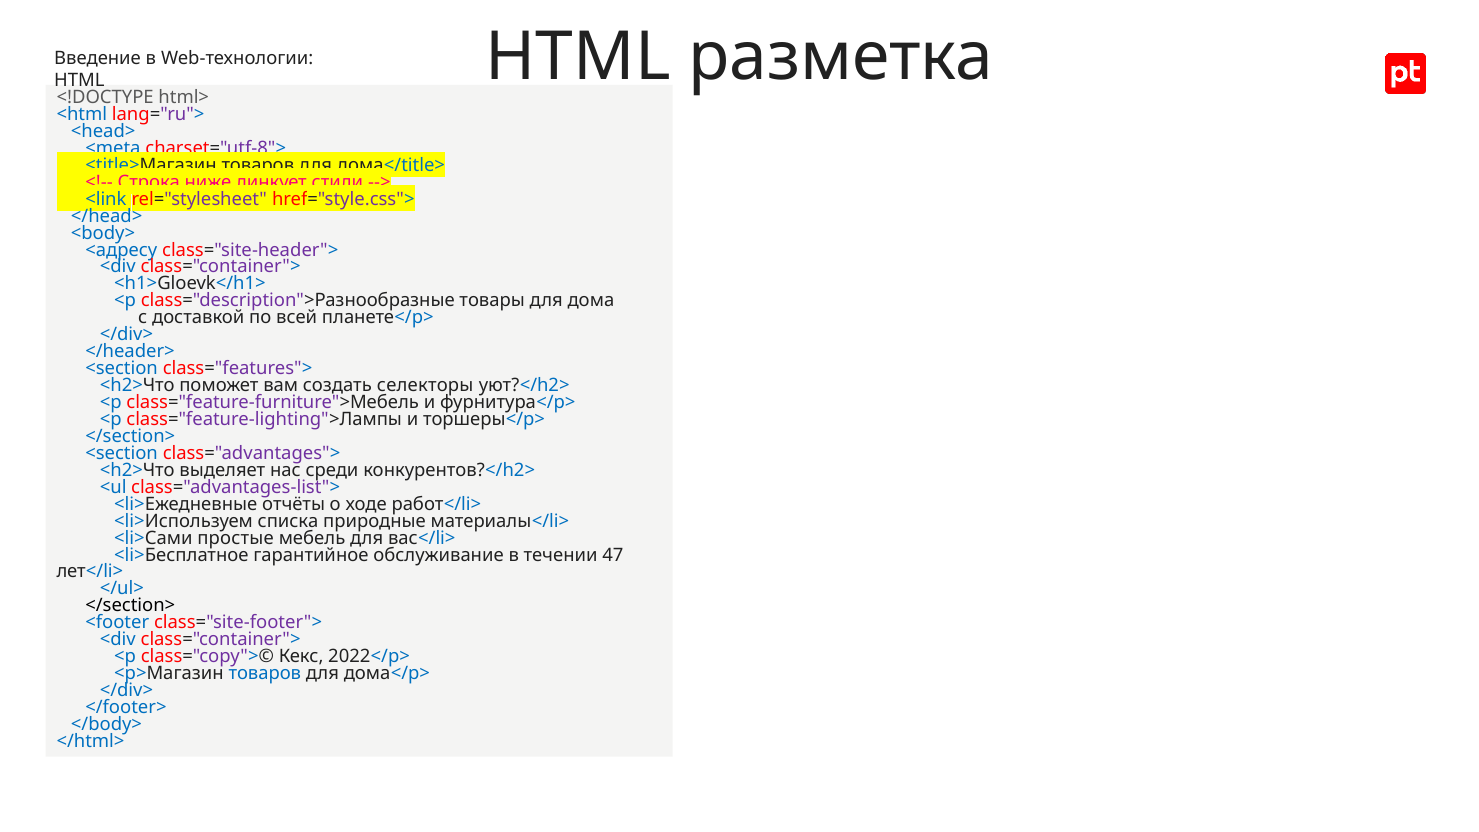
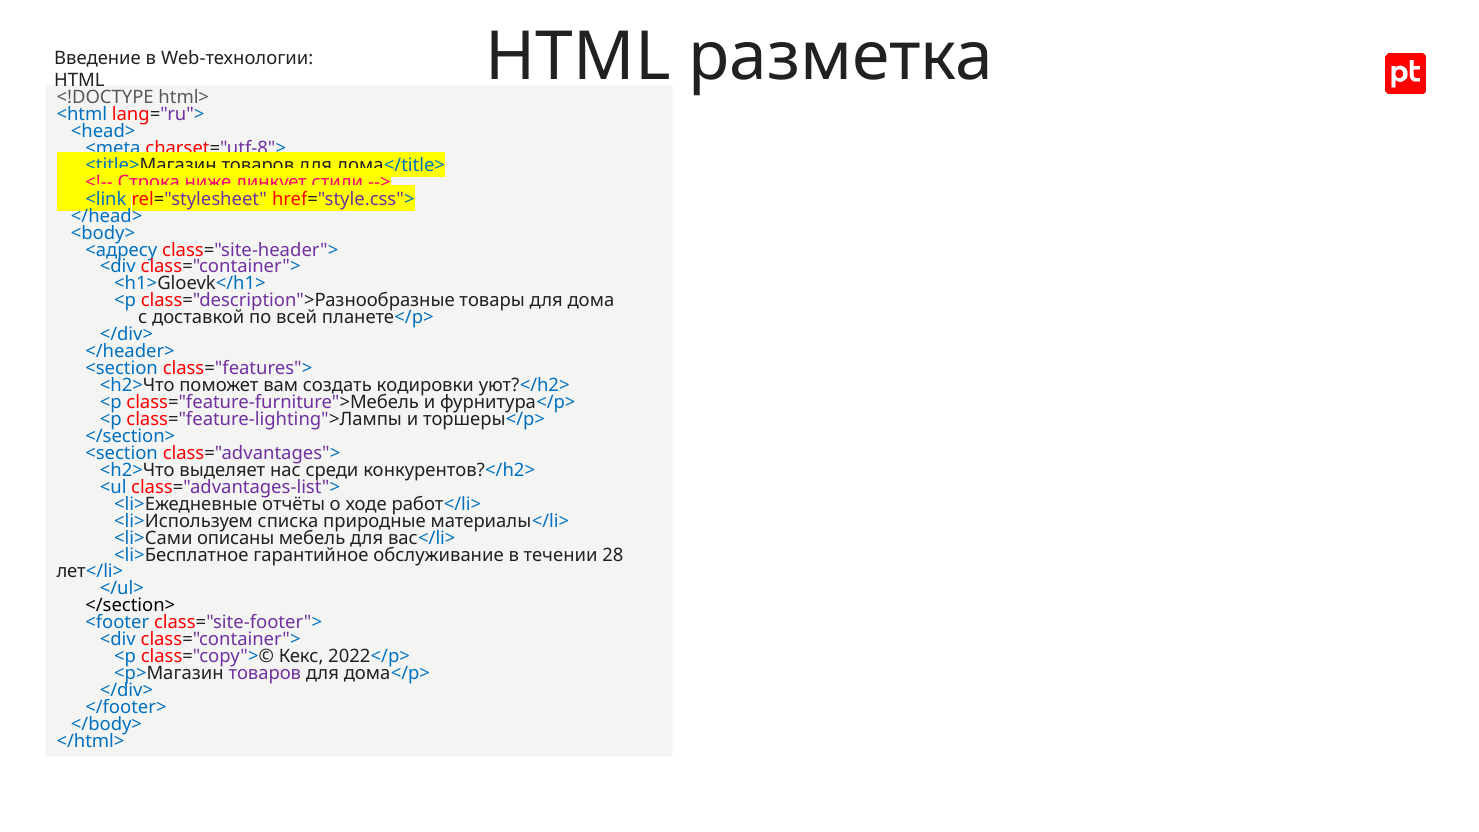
селекторы: селекторы -> кодировки
простые: простые -> описаны
47: 47 -> 28
товаров at (265, 674) colour: blue -> purple
